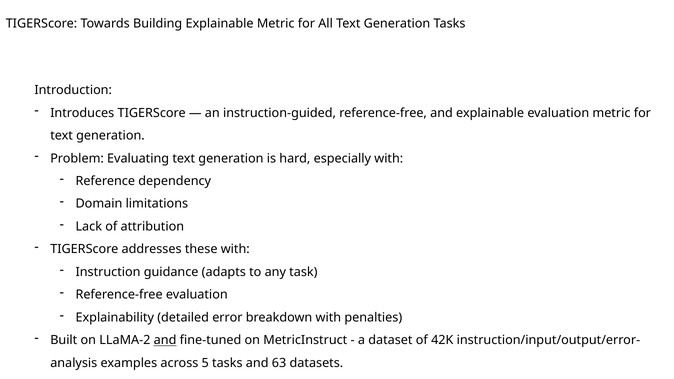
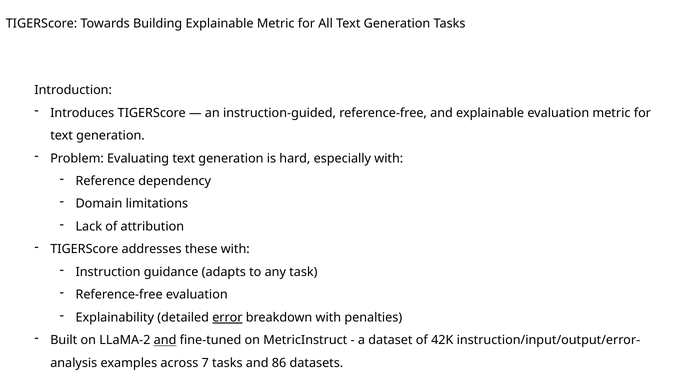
error underline: none -> present
5: 5 -> 7
63: 63 -> 86
